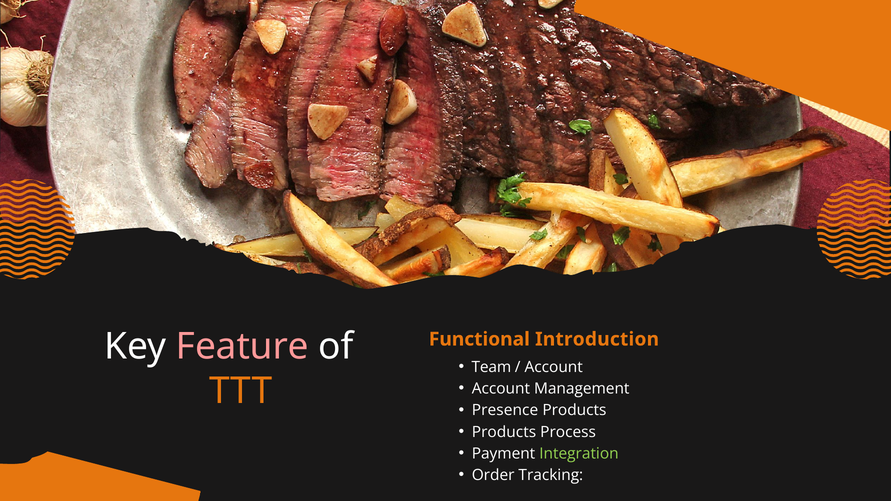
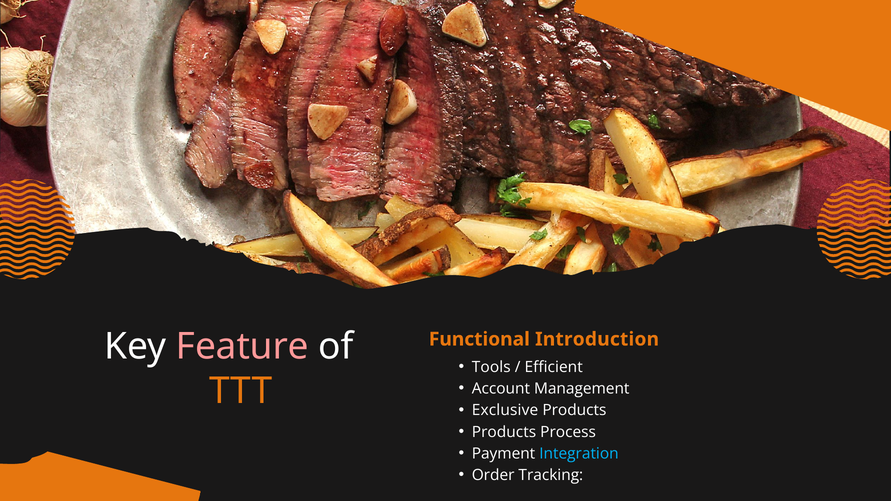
Team: Team -> Tools
Account at (554, 367): Account -> Efficient
Presence: Presence -> Exclusive
Integration colour: light green -> light blue
